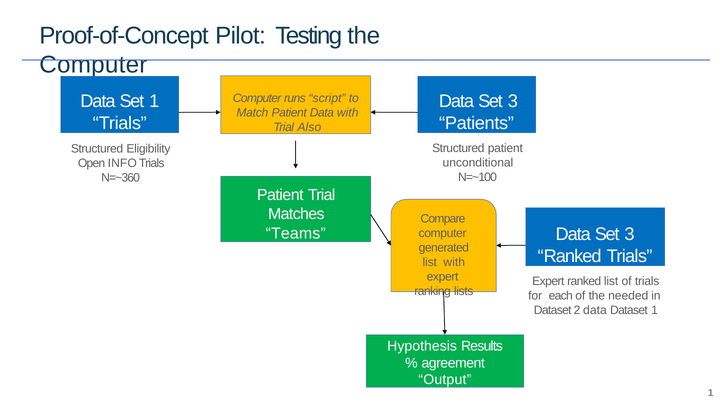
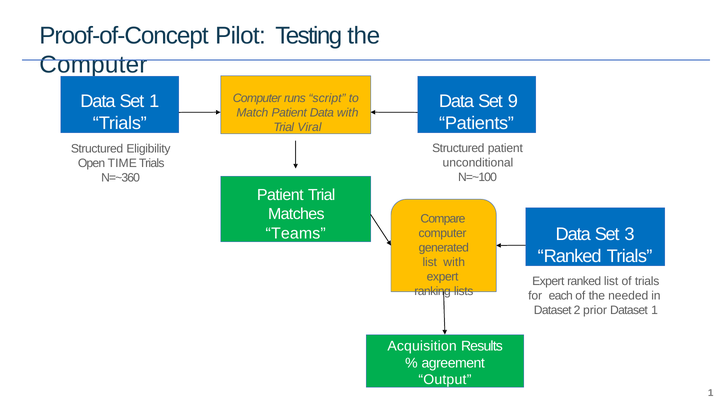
3 at (513, 102): 3 -> 9
Also: Also -> Viral
INFO: INFO -> TIME
2 data: data -> prior
Hypothesis: Hypothesis -> Acquisition
